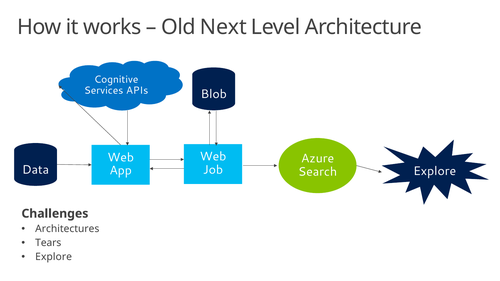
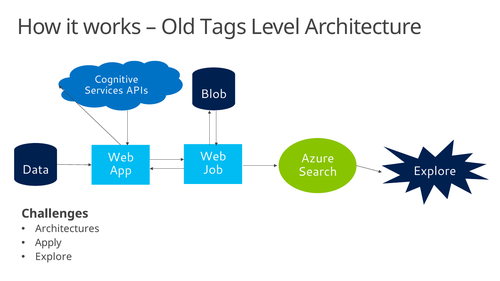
Next: Next -> Tags
Tears: Tears -> Apply
